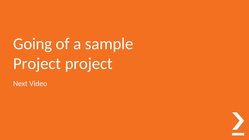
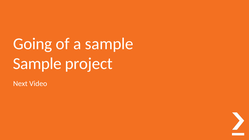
Project at (37, 64): Project -> Sample
